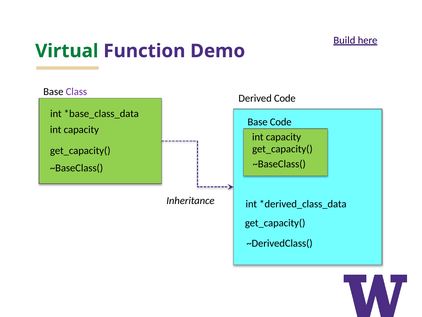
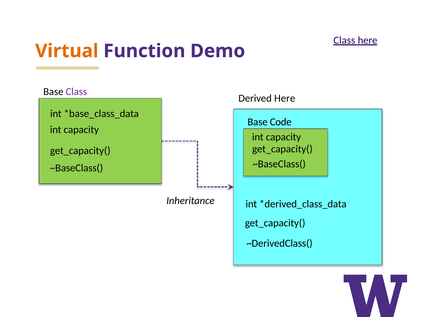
Build at (344, 40): Build -> Class
Virtual colour: green -> orange
Derived Code: Code -> Here
